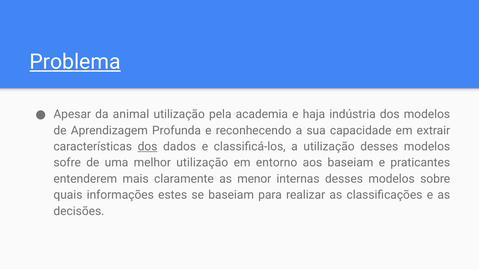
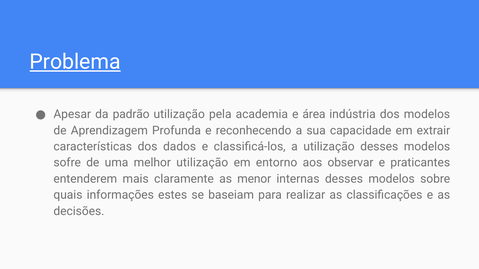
animal: animal -> padrão
haja: haja -> área
dos at (148, 147) underline: present -> none
aos baseiam: baseiam -> observar
